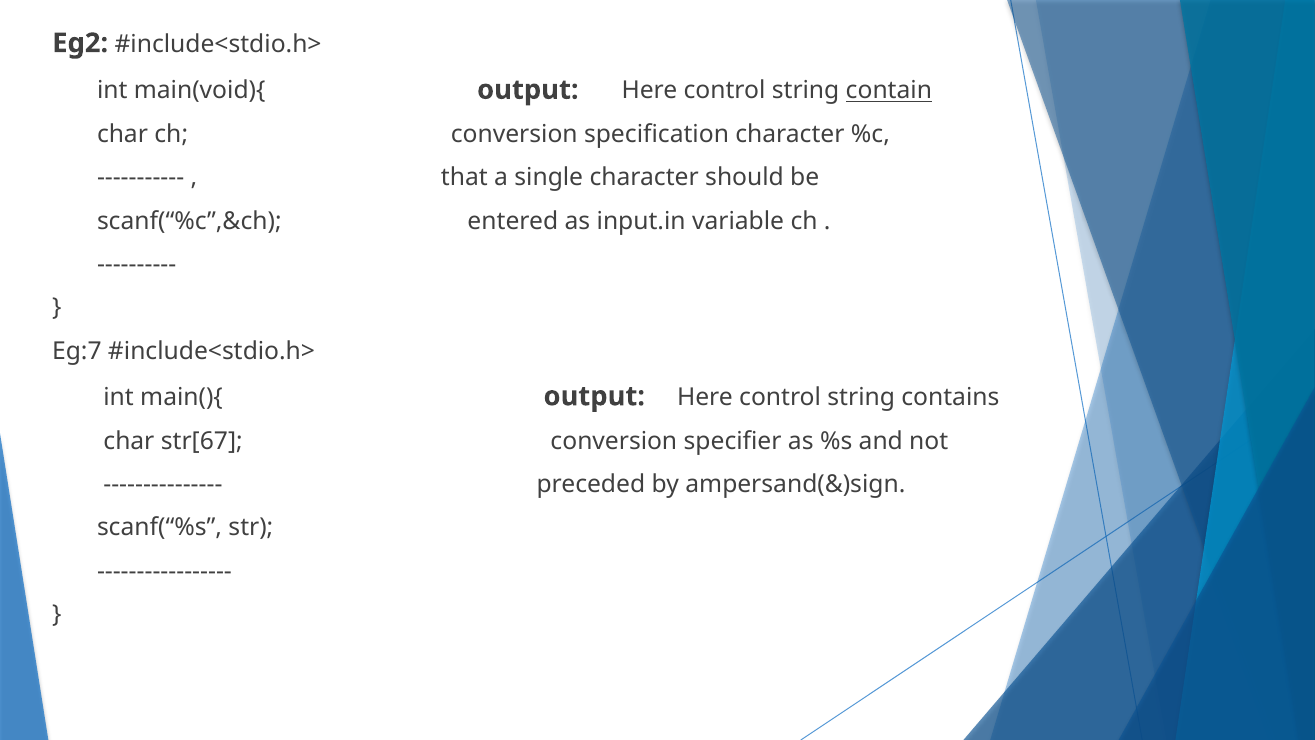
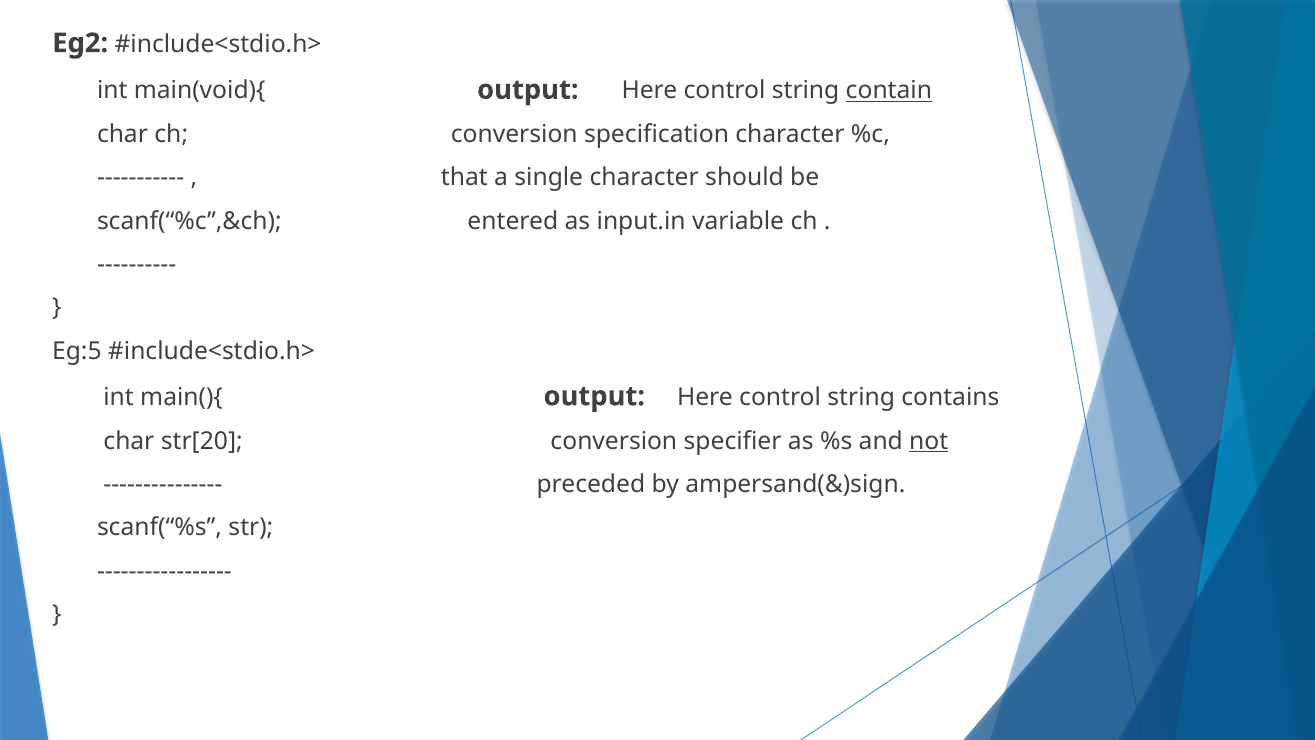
Eg:7: Eg:7 -> Eg:5
str[67: str[67 -> str[20
not underline: none -> present
